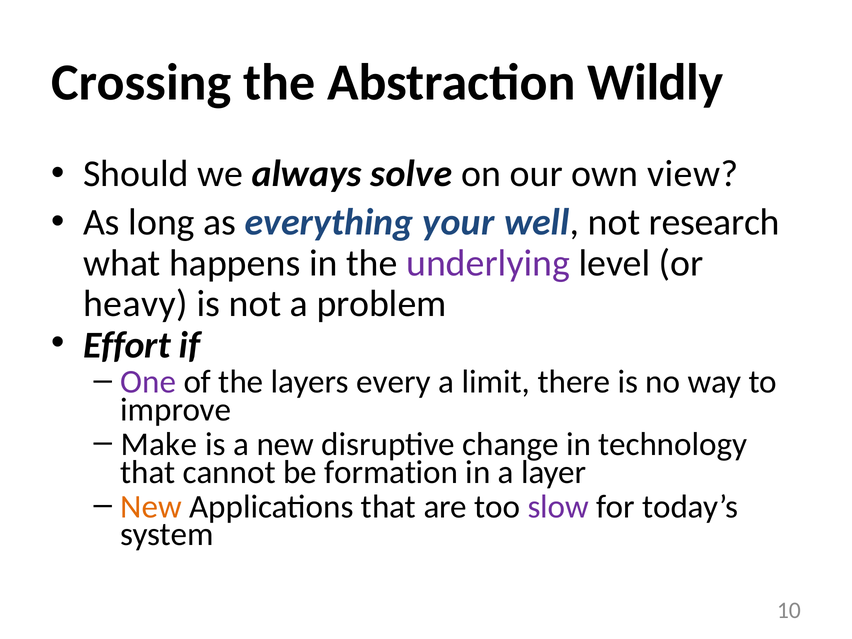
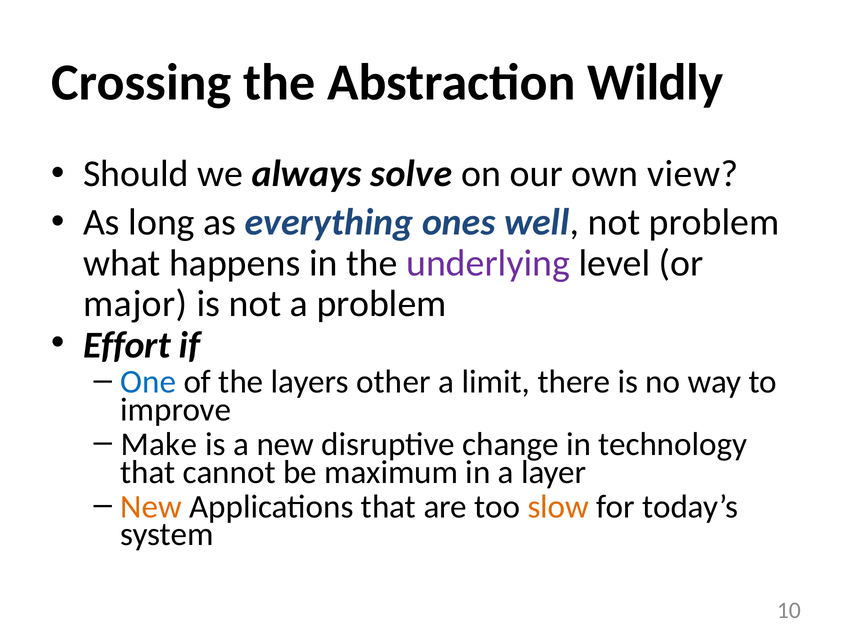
your: your -> ones
not research: research -> problem
heavy: heavy -> major
One colour: purple -> blue
every: every -> other
formation: formation -> maximum
slow colour: purple -> orange
